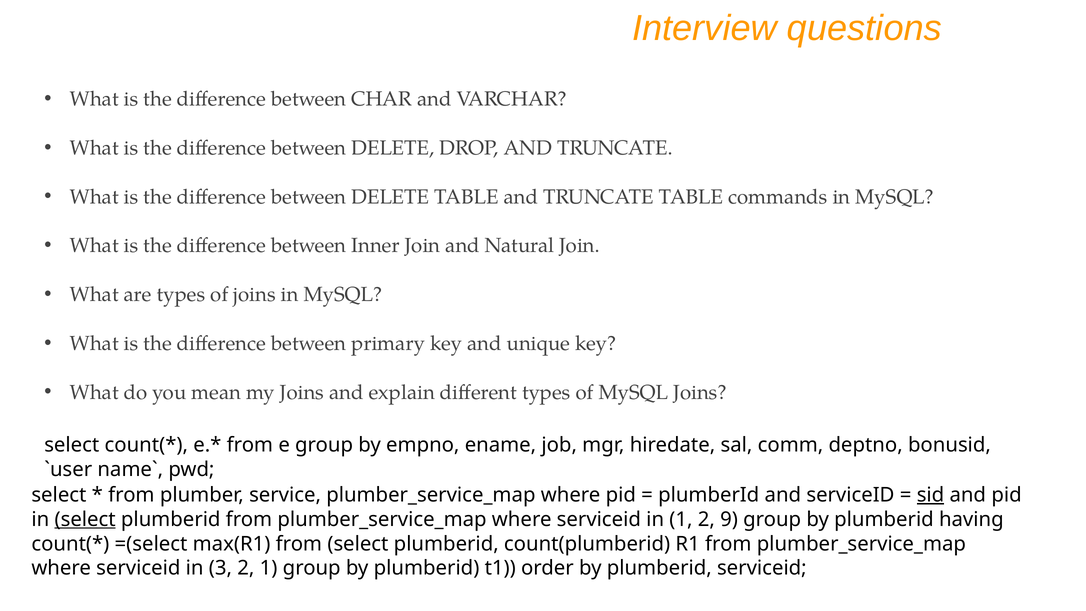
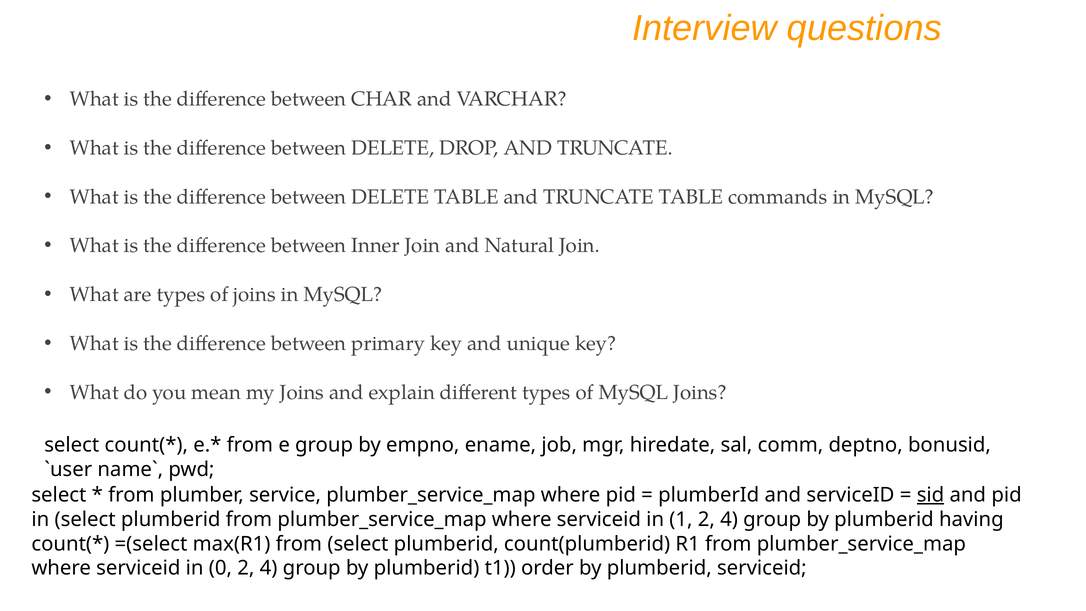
select at (85, 519) underline: present -> none
1 2 9: 9 -> 4
3: 3 -> 0
1 at (269, 568): 1 -> 4
